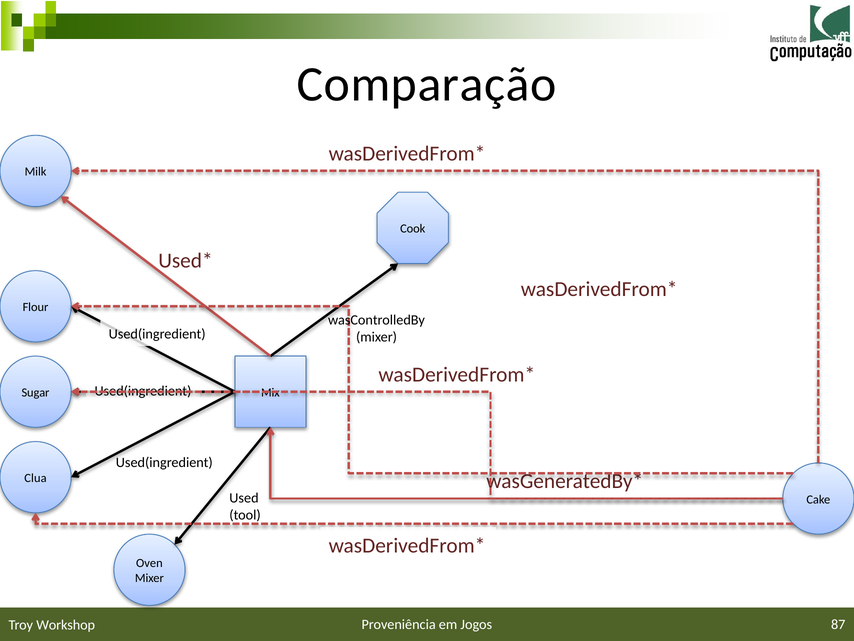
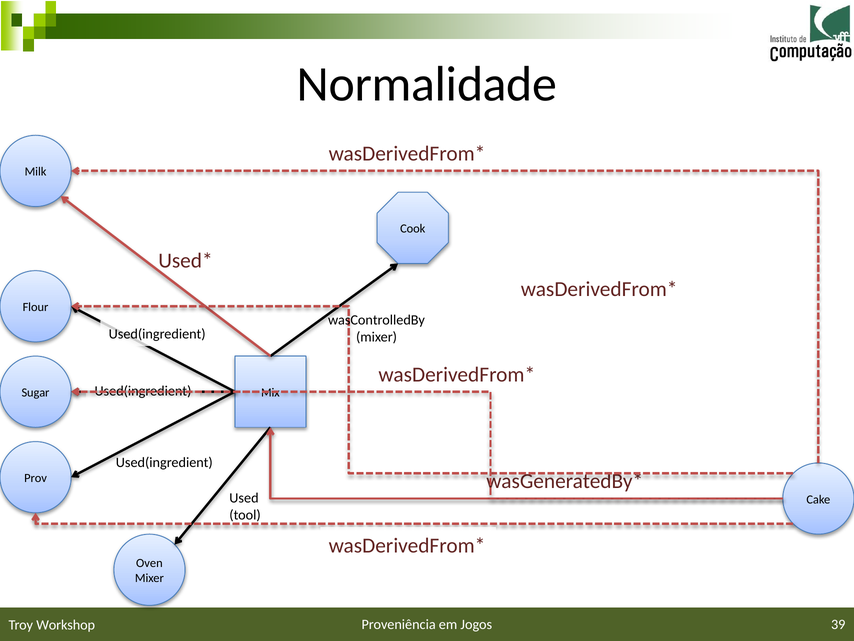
Comparação: Comparação -> Normalidade
Clua: Clua -> Prov
87: 87 -> 39
